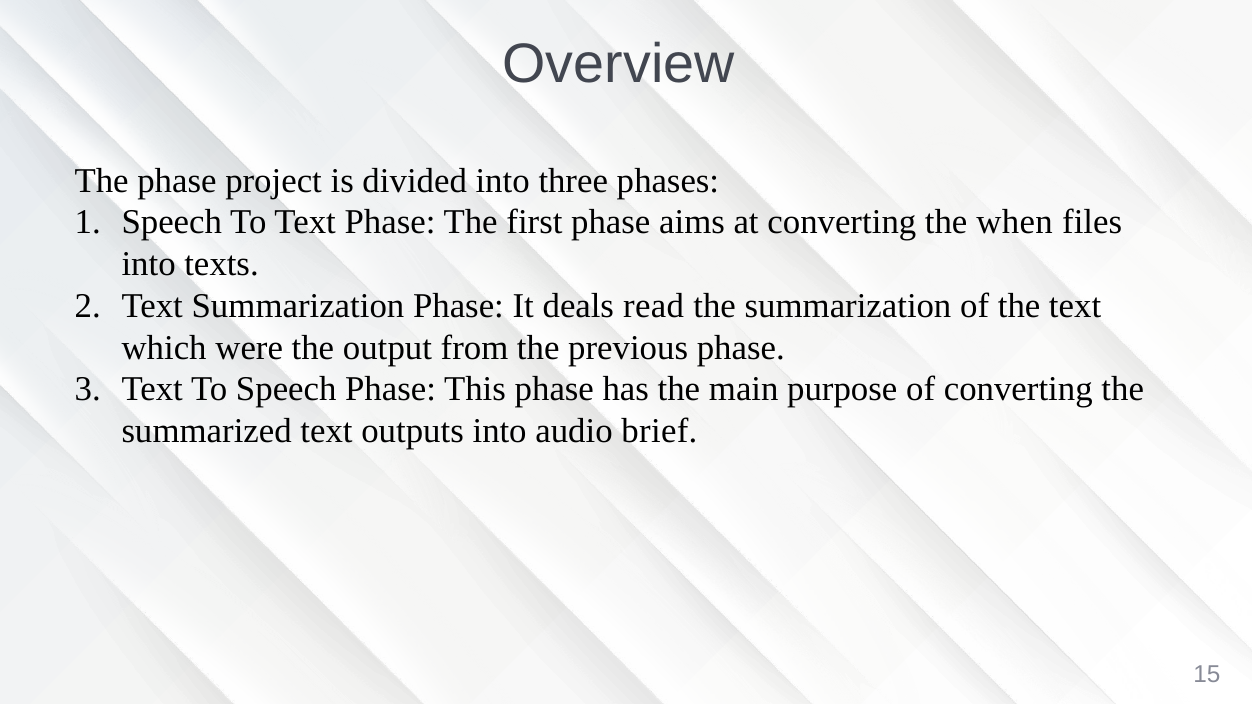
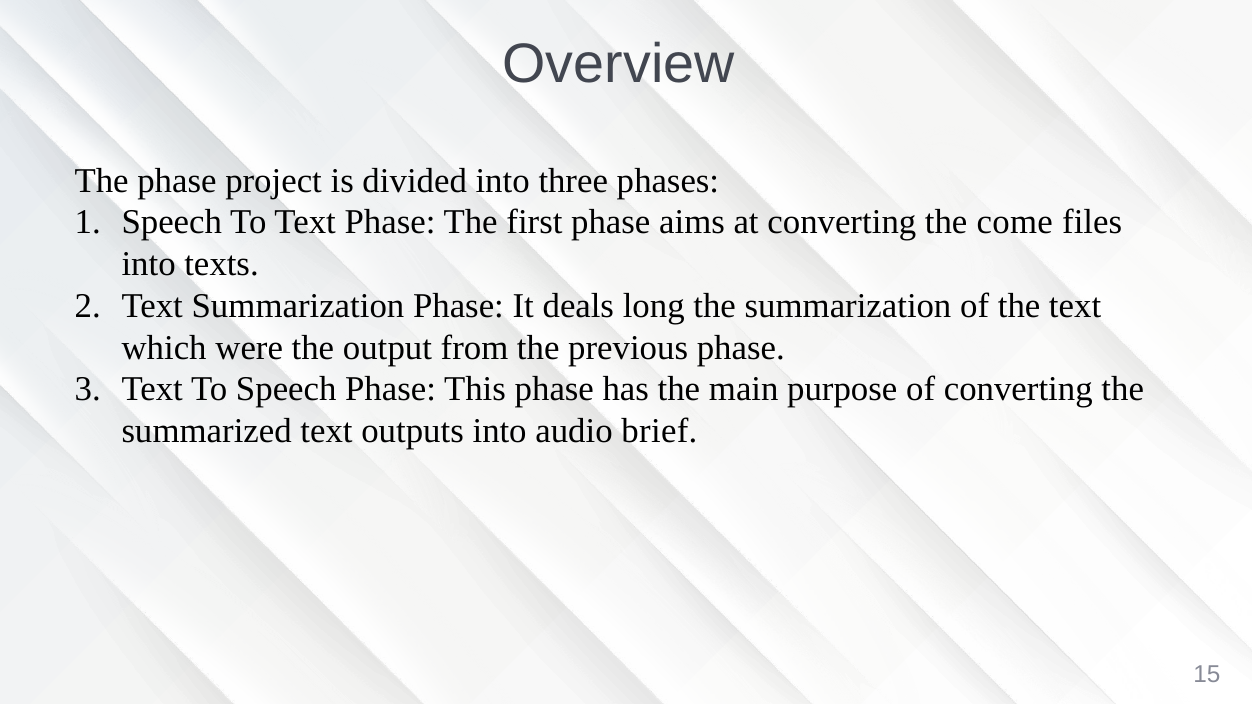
when: when -> come
read: read -> long
